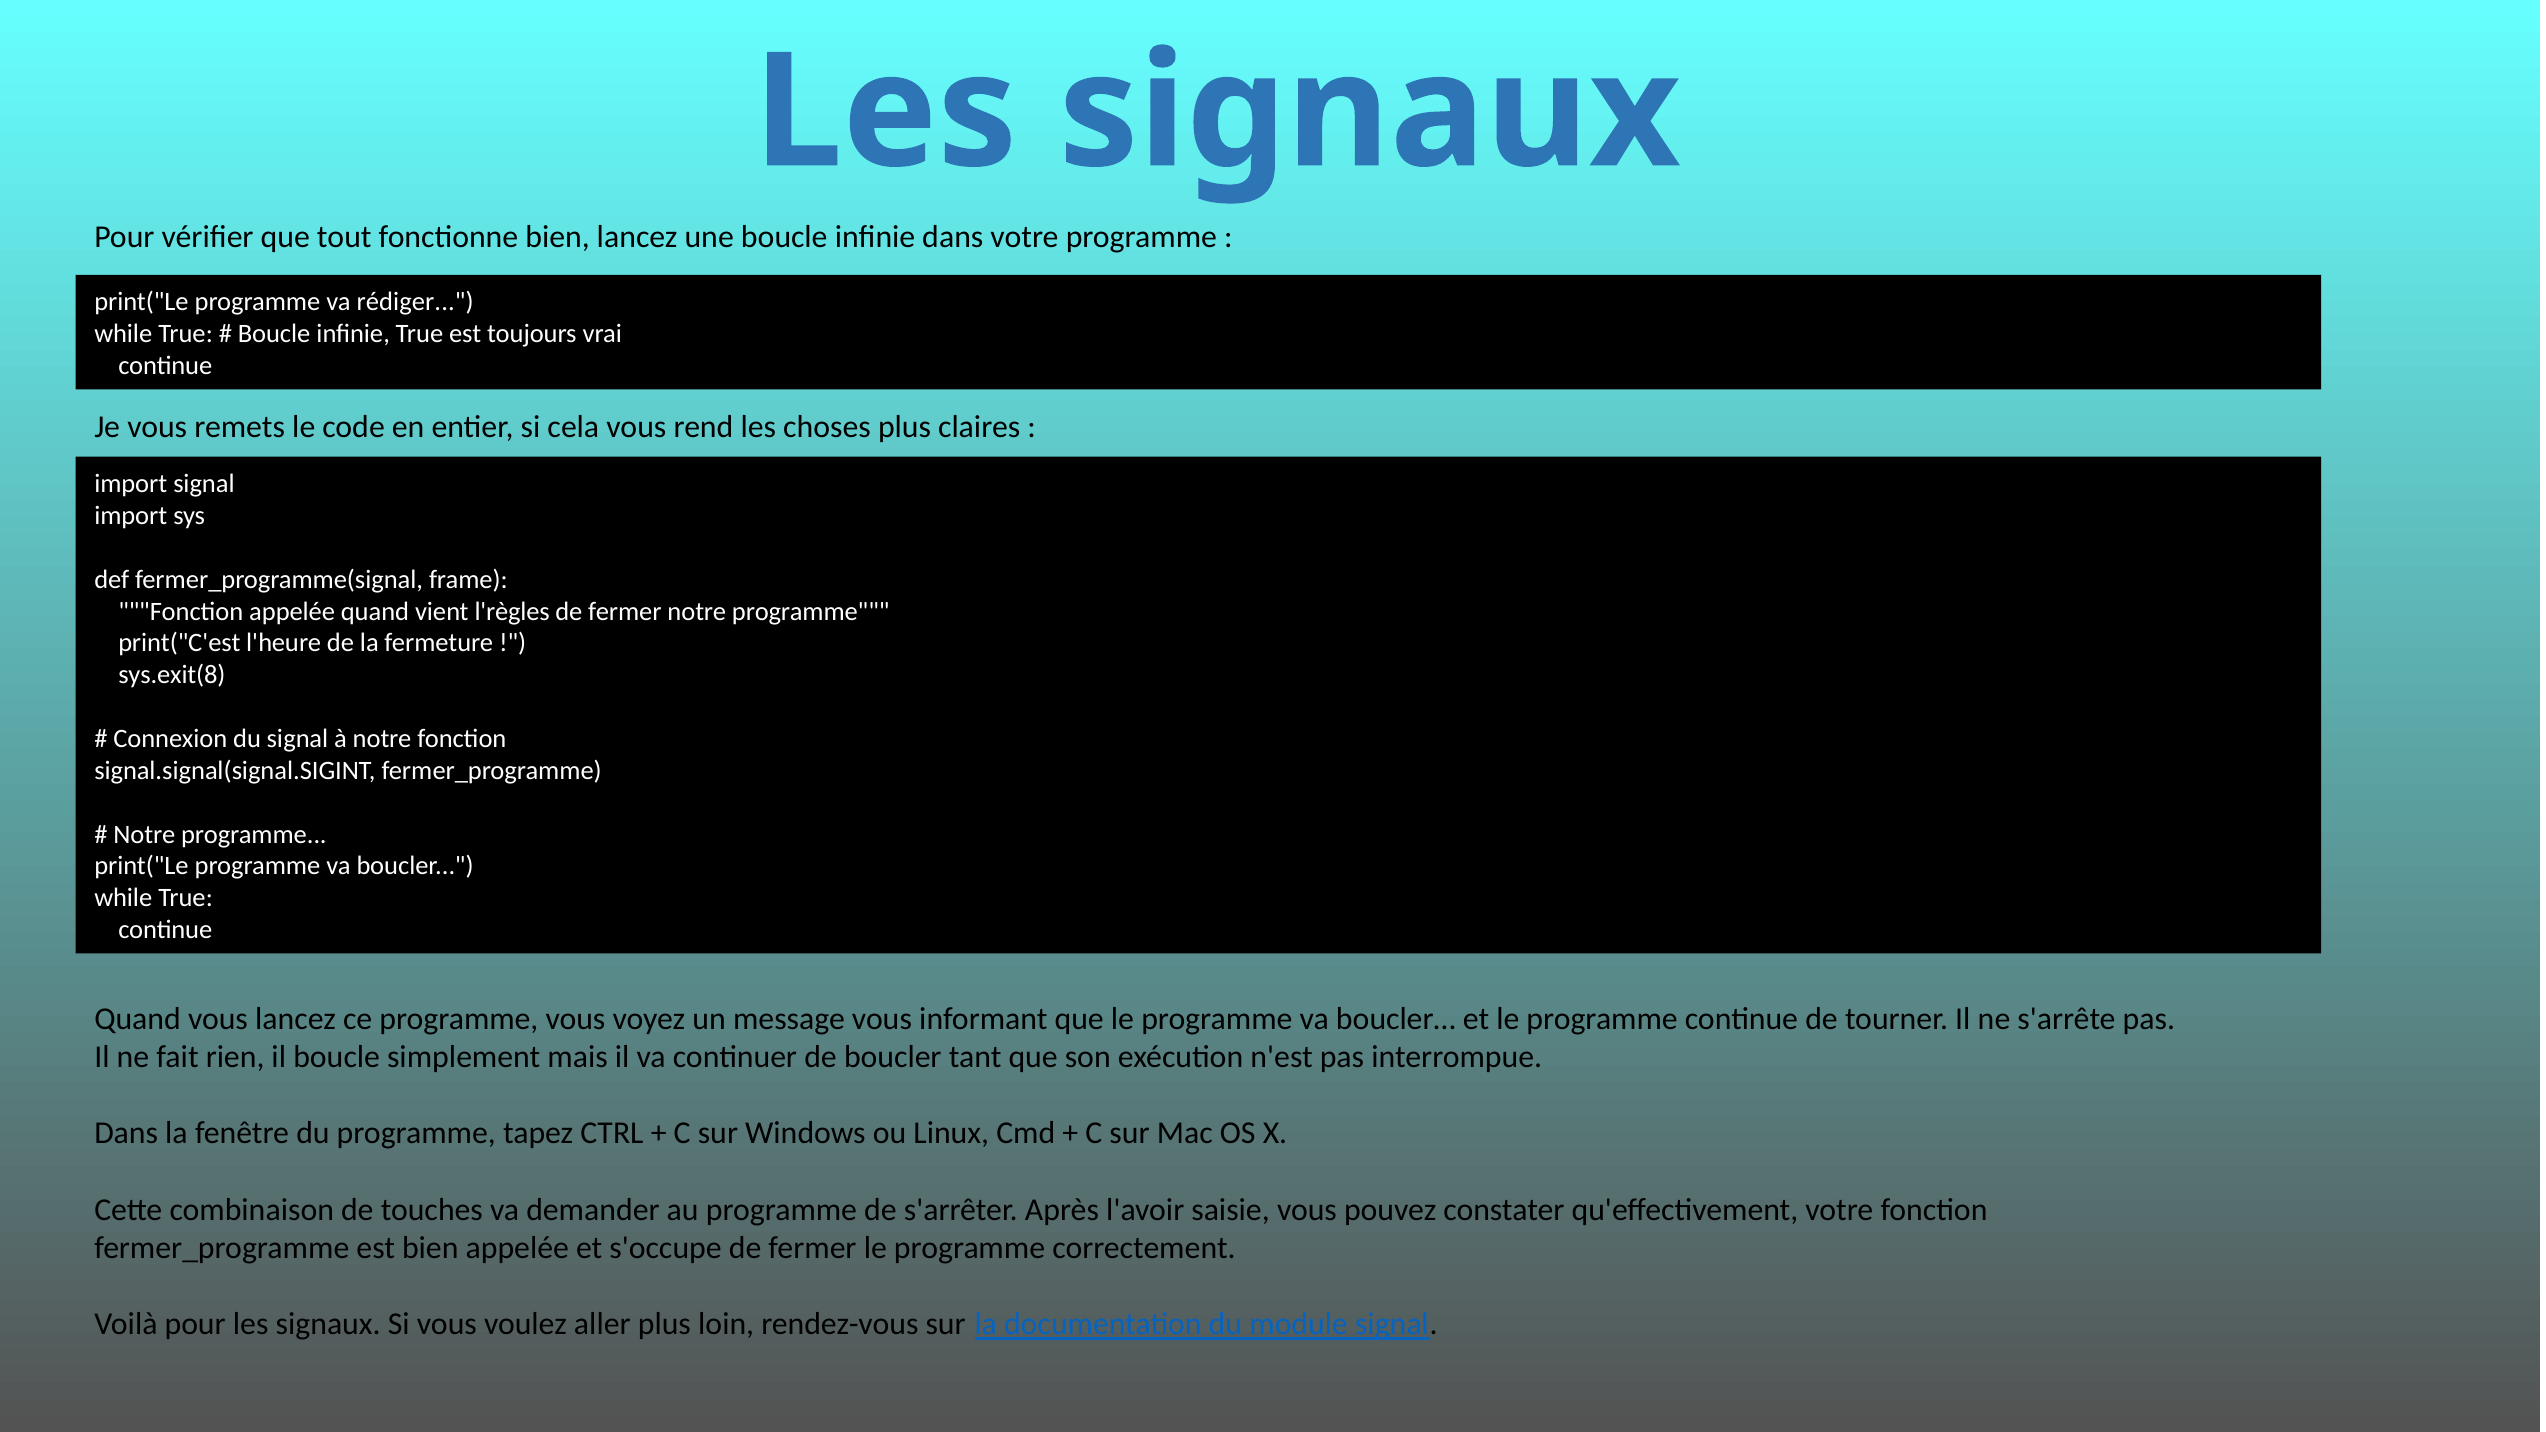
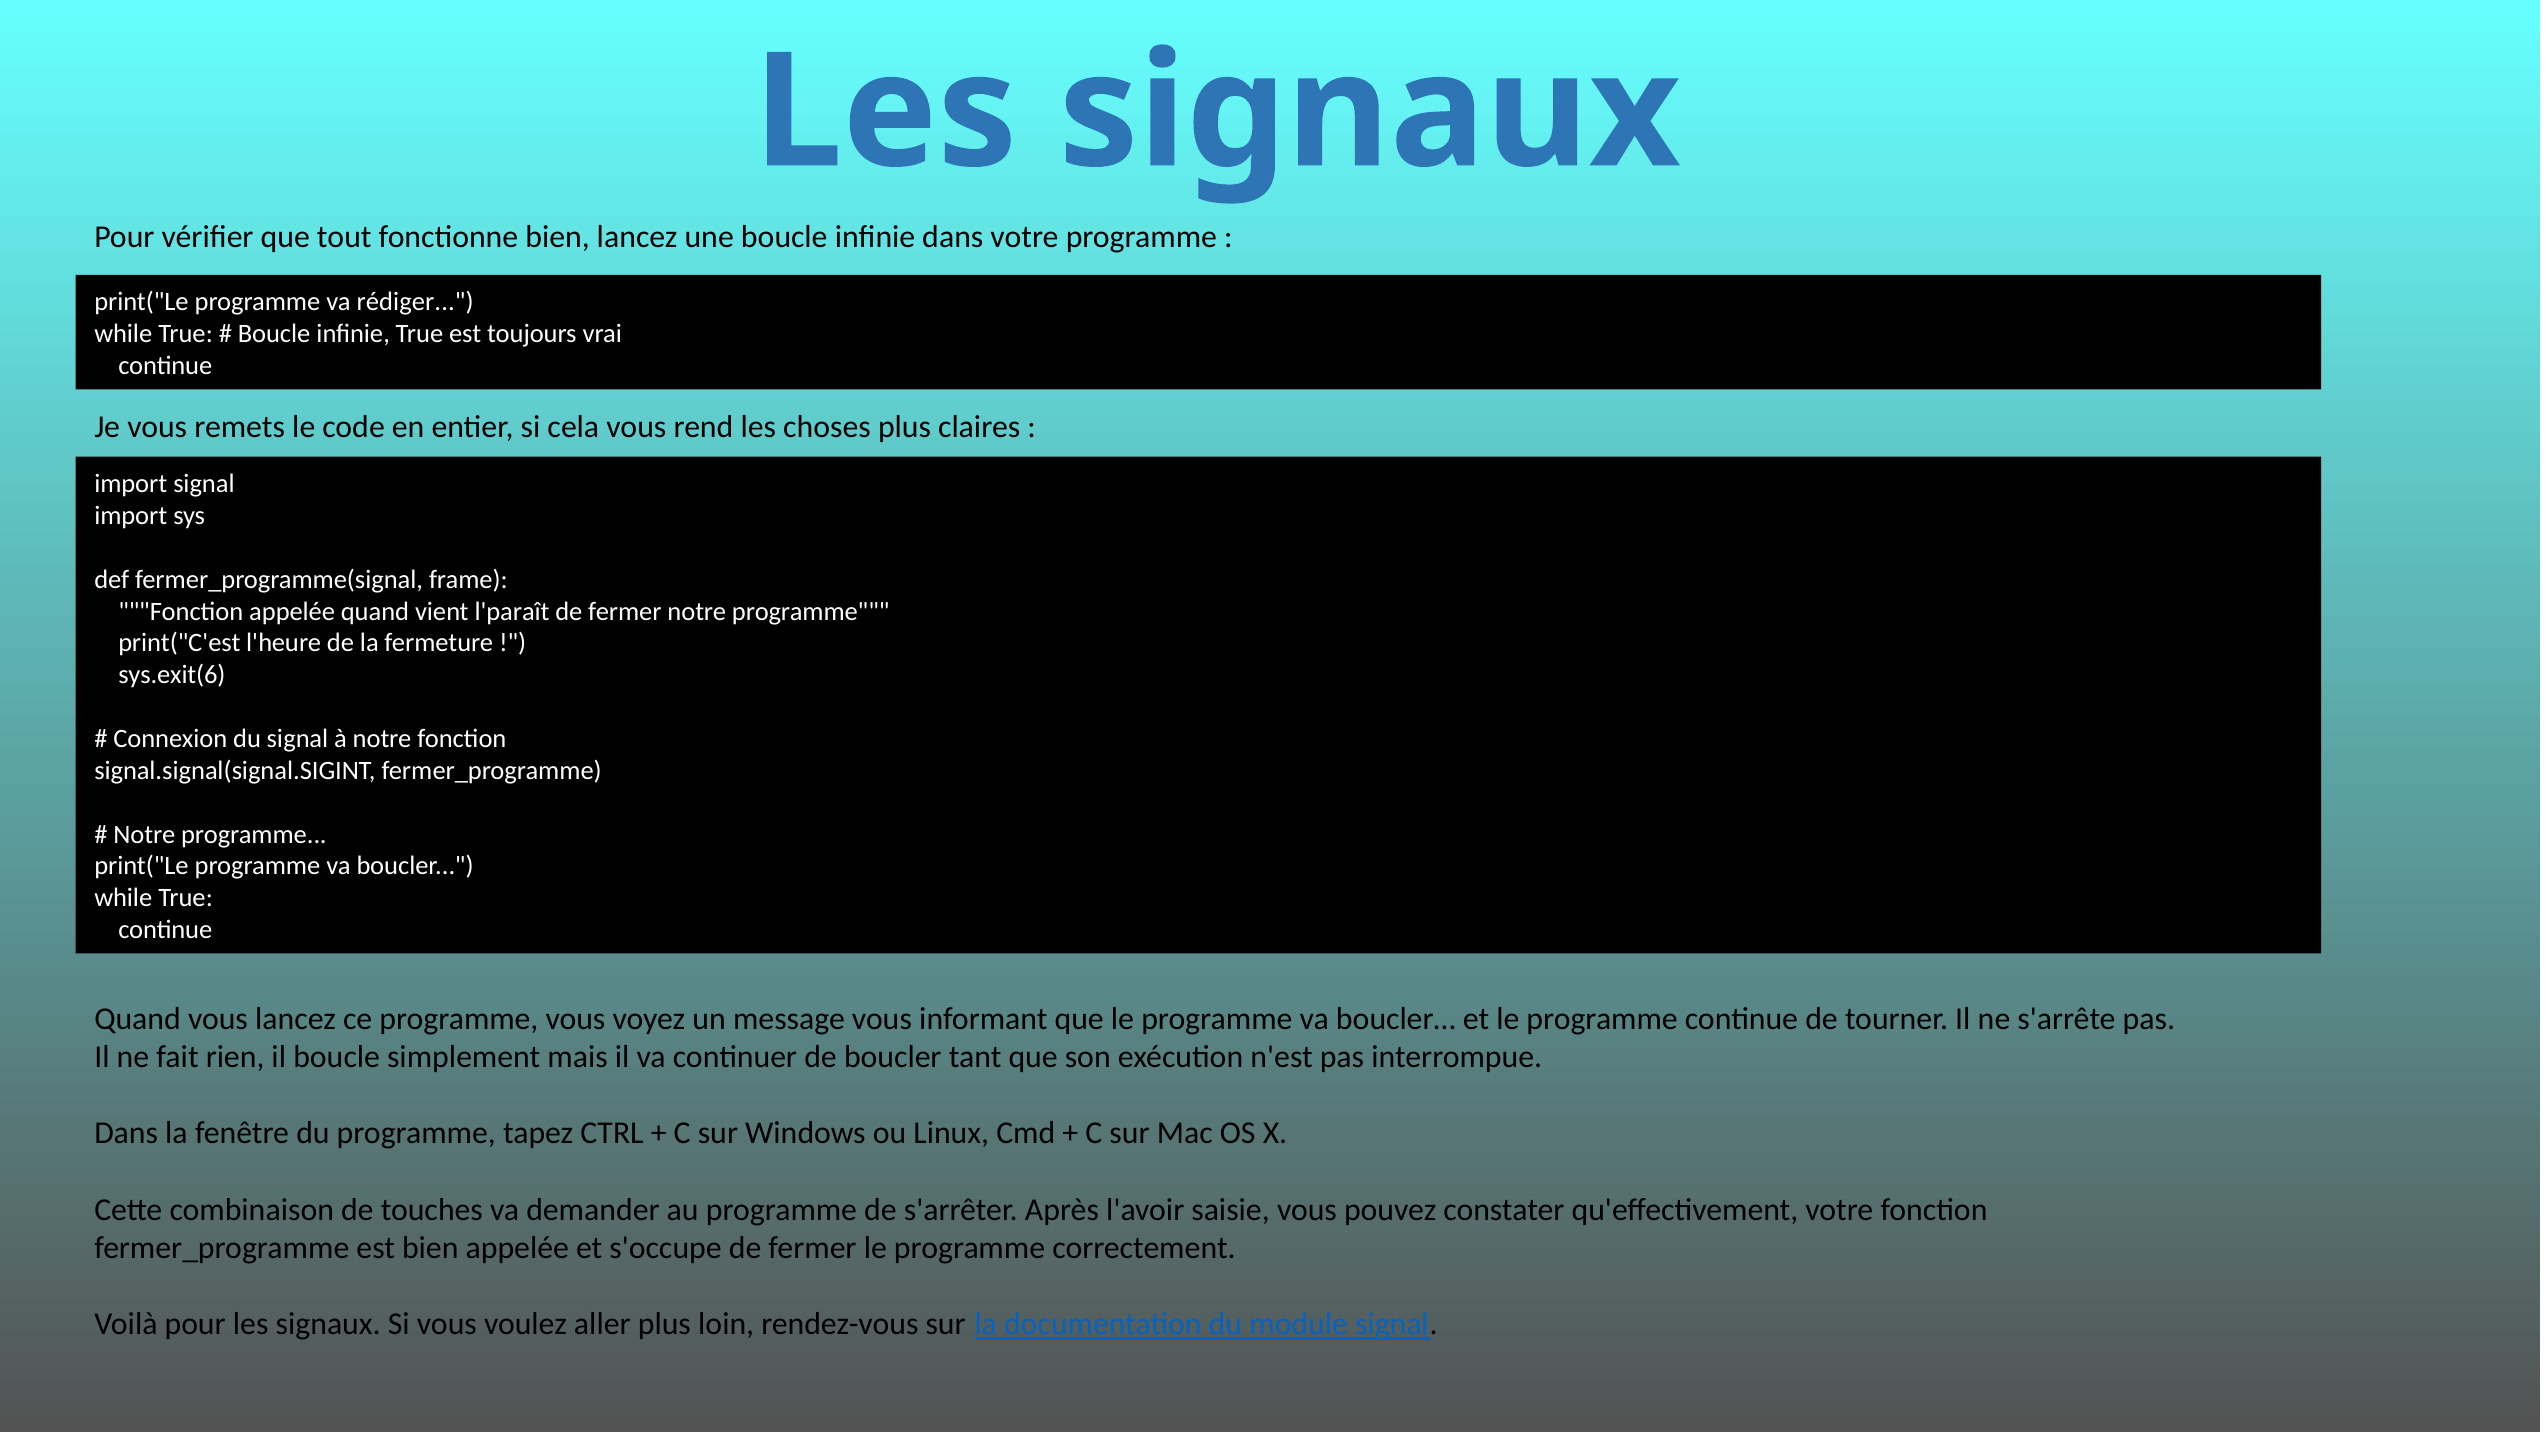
l'règles: l'règles -> l'paraît
sys.exit(8: sys.exit(8 -> sys.exit(6
